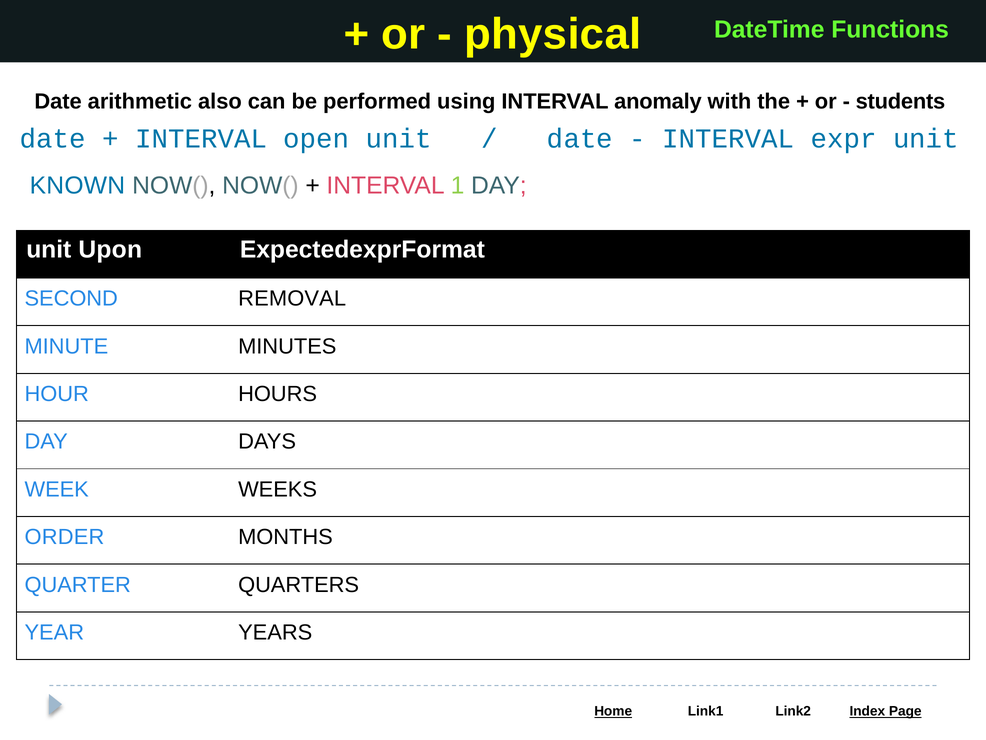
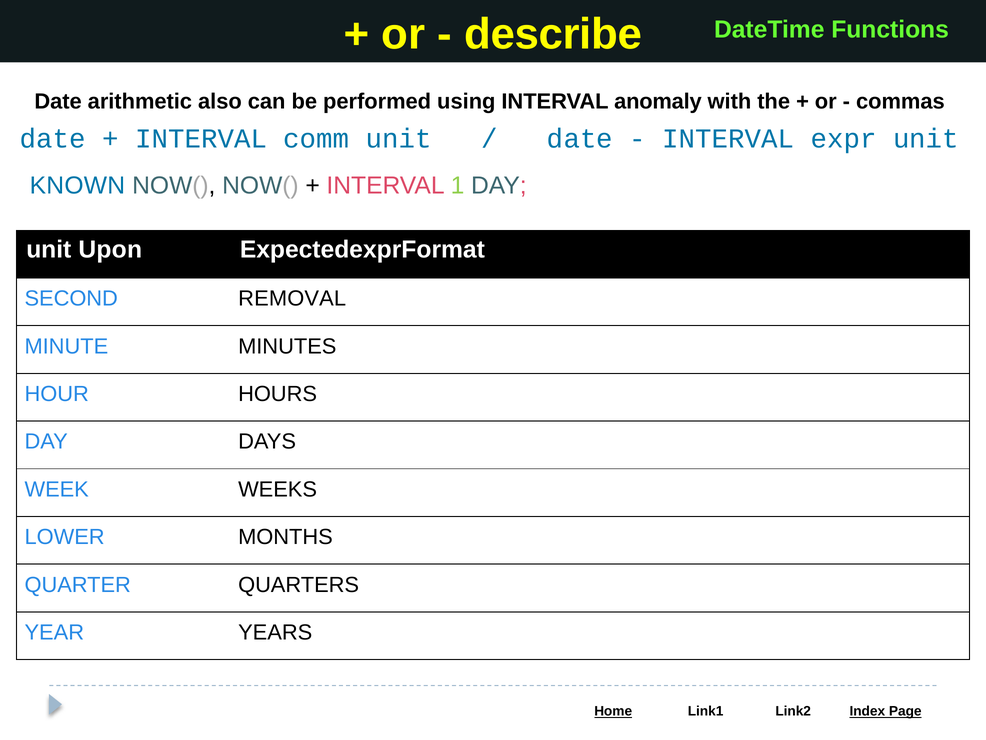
physical: physical -> describe
students: students -> commas
open: open -> comm
ORDER: ORDER -> LOWER
